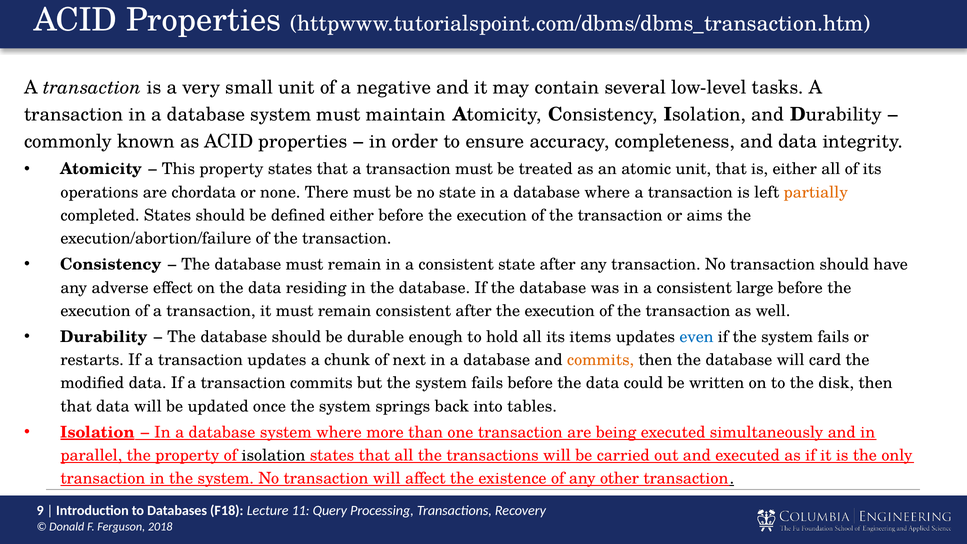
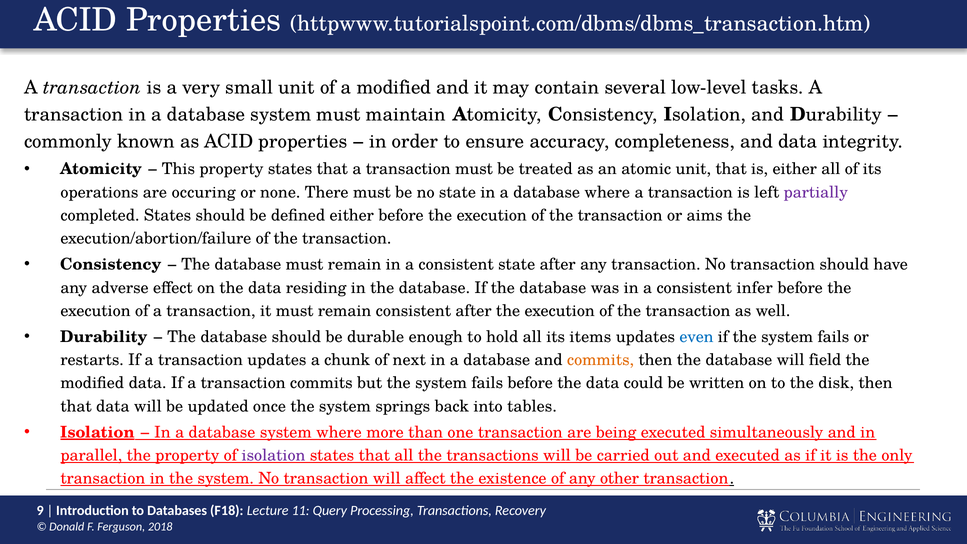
a negative: negative -> modified
chordata: chordata -> occuring
partially colour: orange -> purple
large: large -> infer
card: card -> field
isolation at (273, 455) colour: black -> purple
